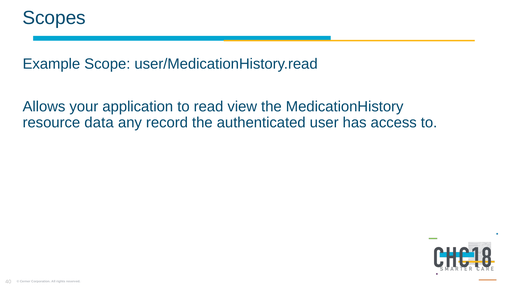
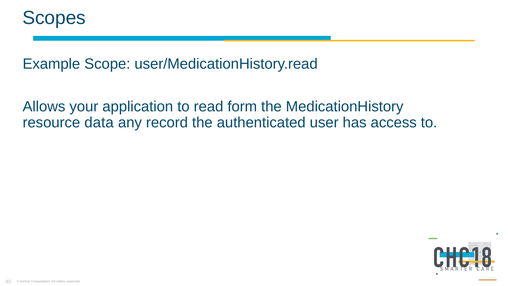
view: view -> form
